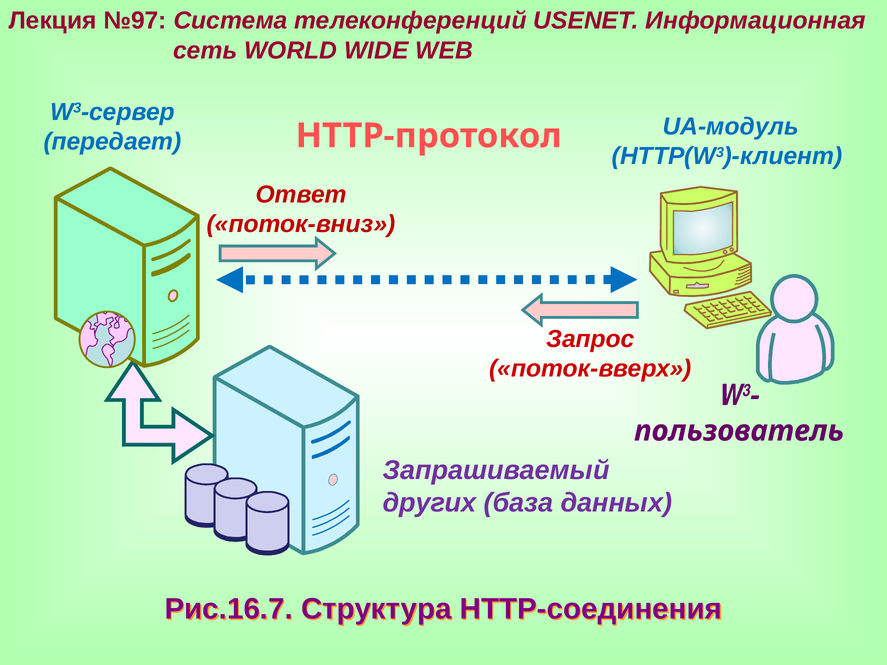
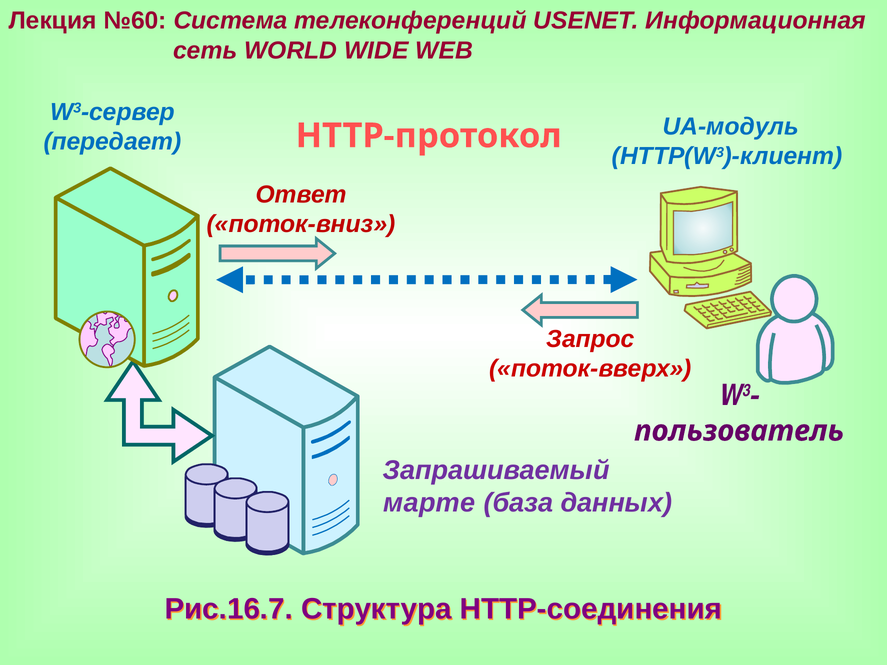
№97: №97 -> №60
других: других -> марте
